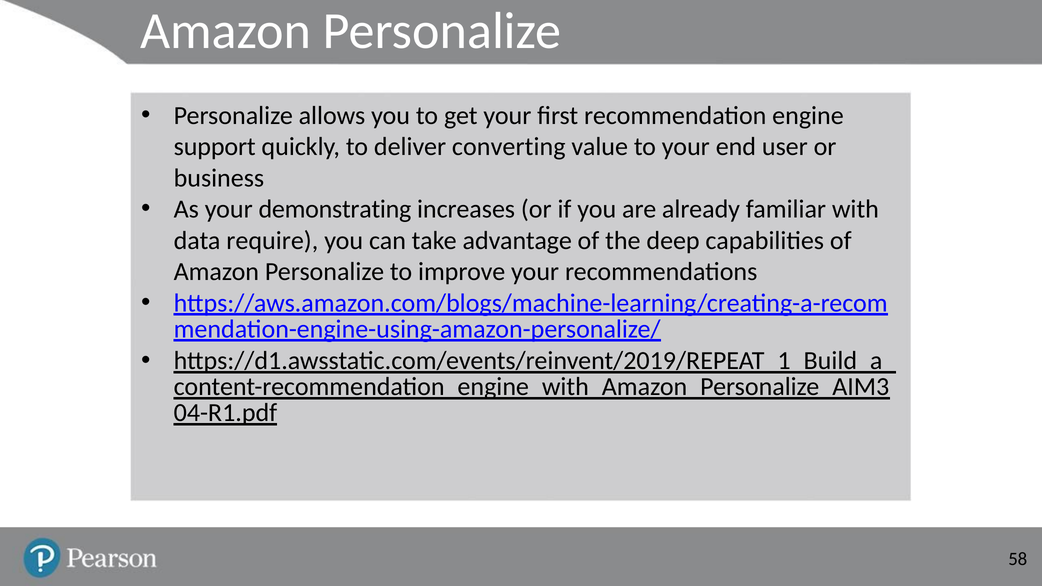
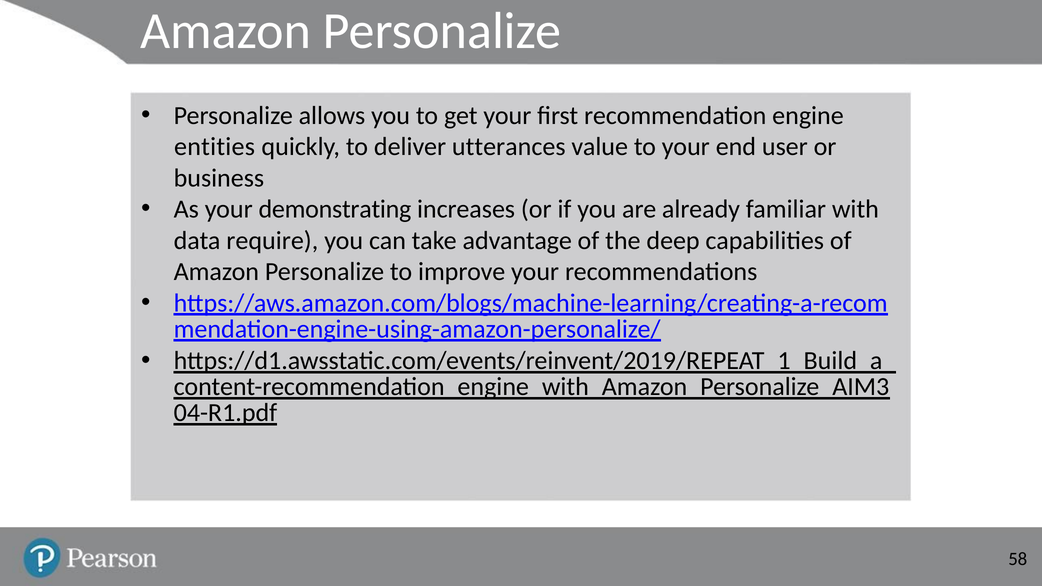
support: support -> entities
converting: converting -> utterances
